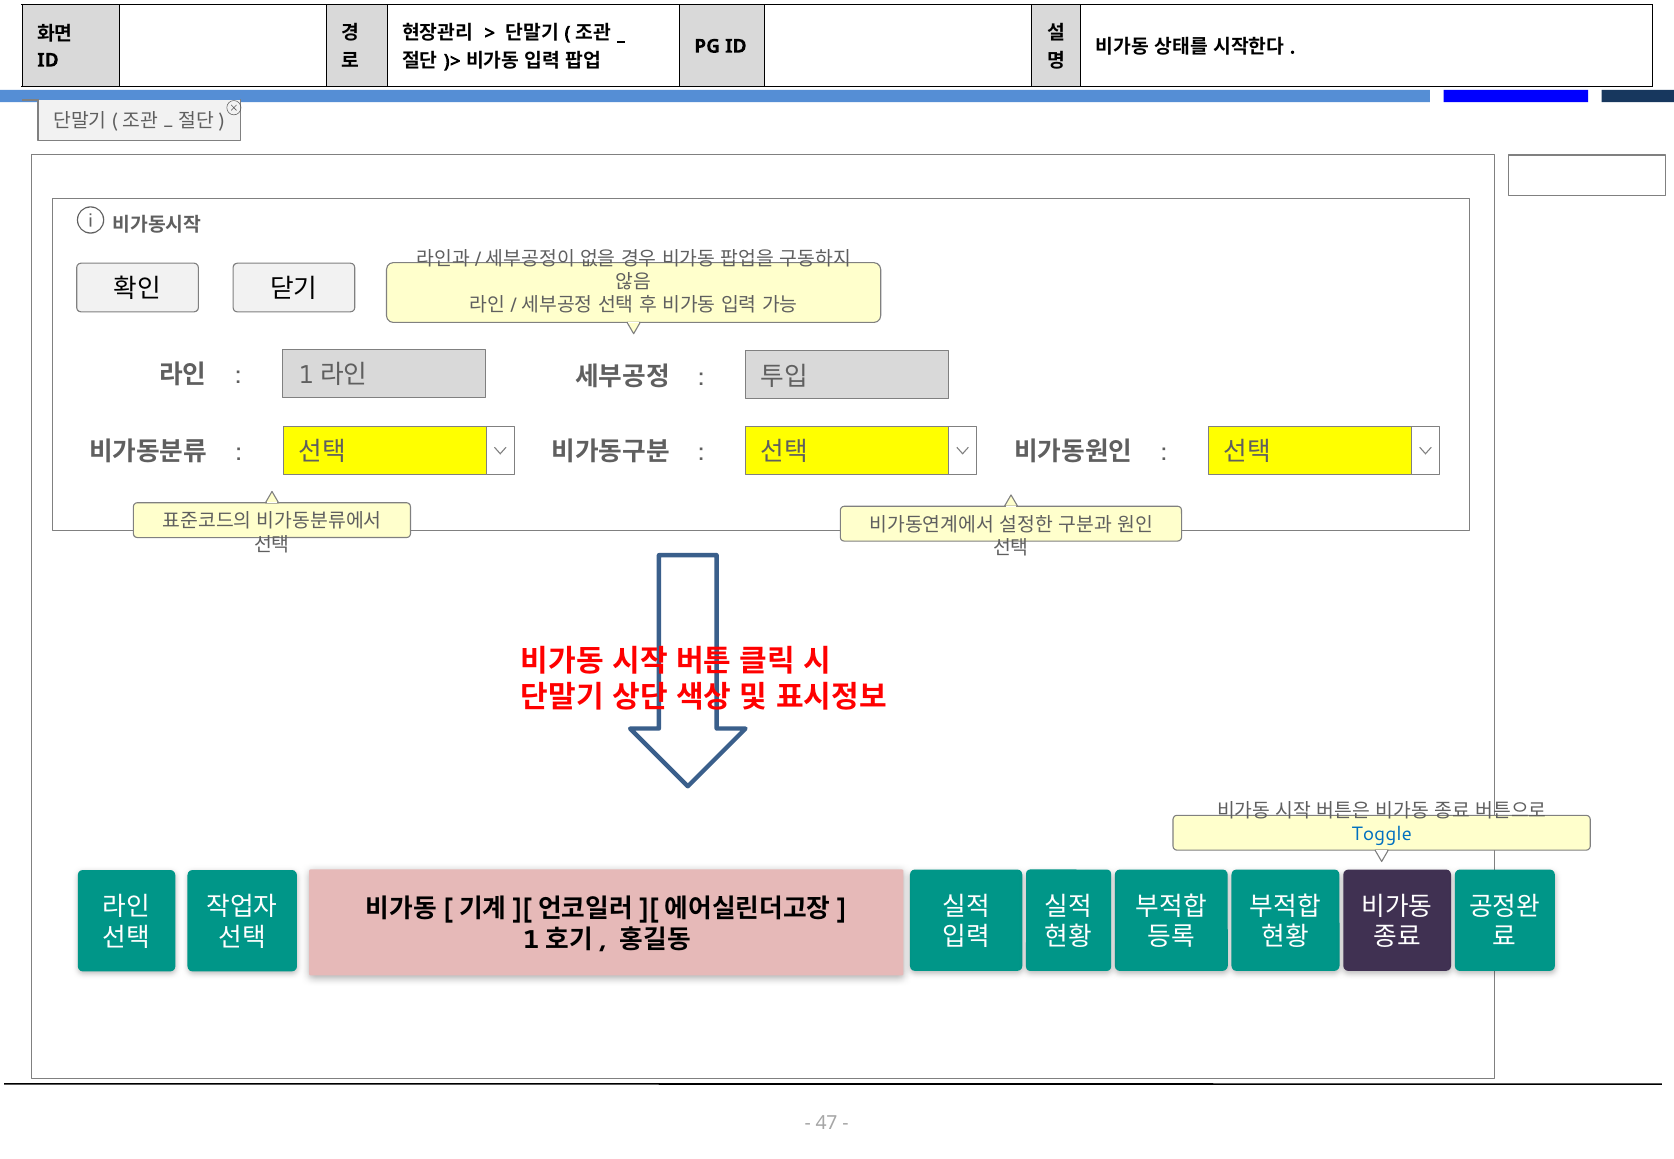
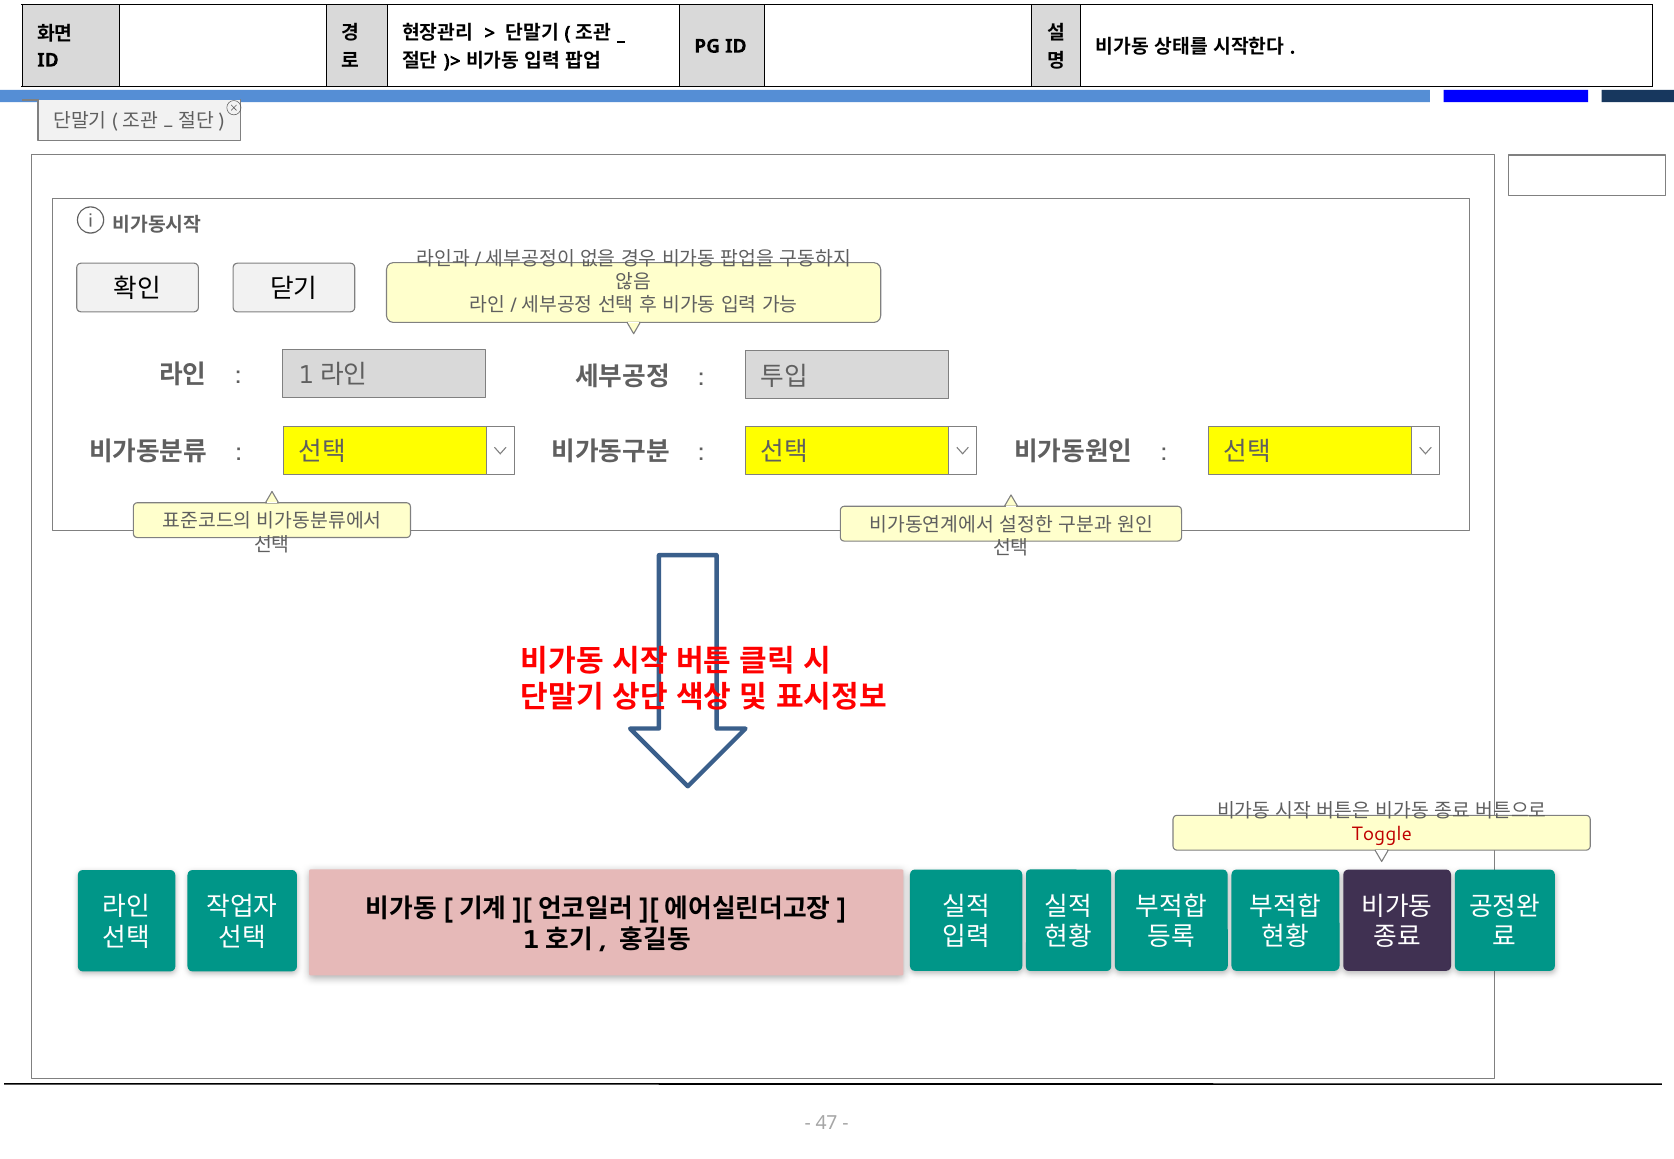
Toggle colour: blue -> red
